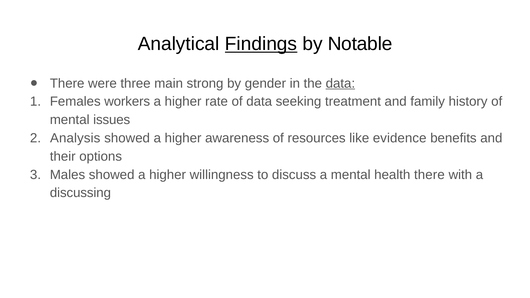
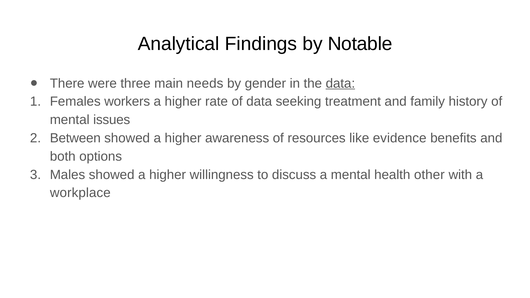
Findings underline: present -> none
strong: strong -> needs
Analysis: Analysis -> Between
their: their -> both
health there: there -> other
discussing: discussing -> workplace
